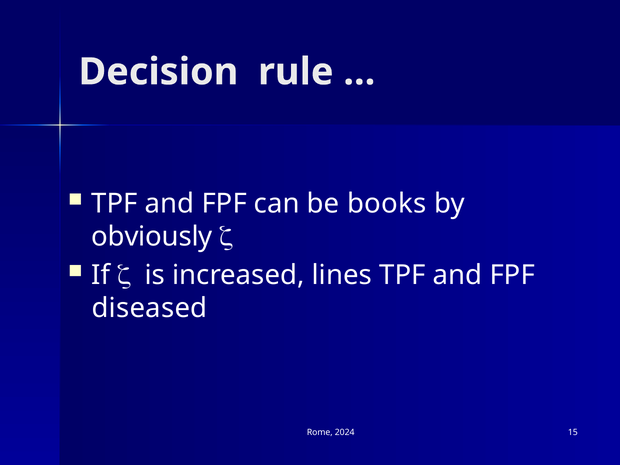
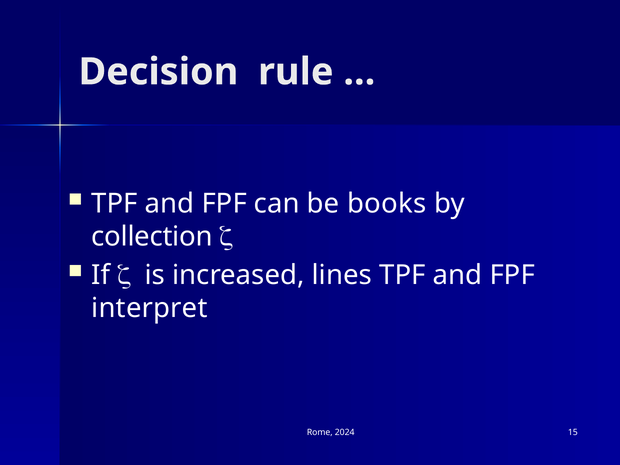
obviously: obviously -> collection
diseased: diseased -> interpret
